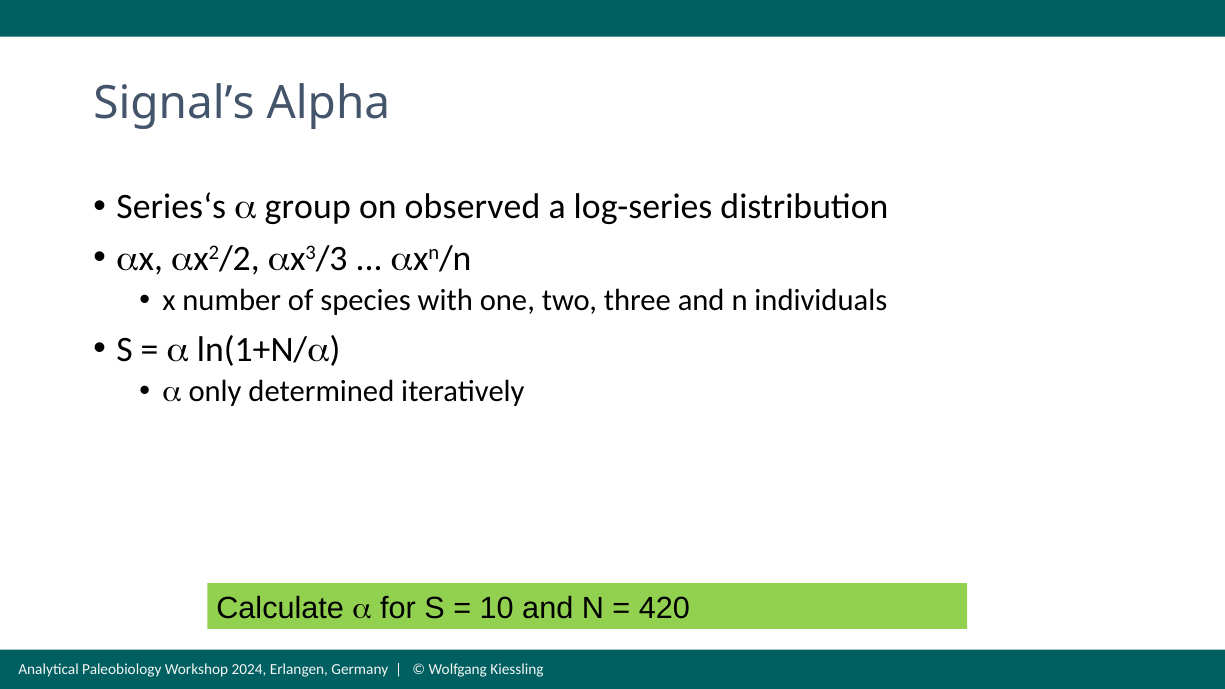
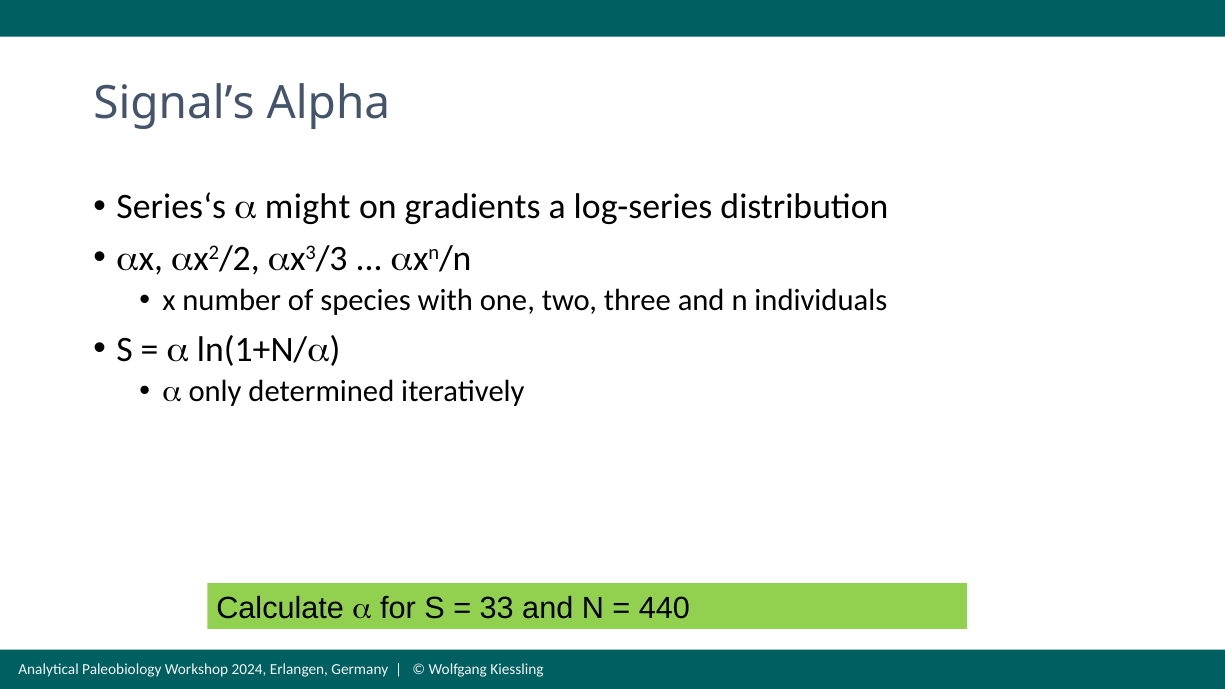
group: group -> might
observed: observed -> gradients
10: 10 -> 33
420: 420 -> 440
